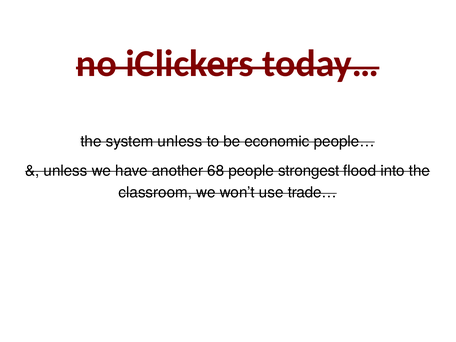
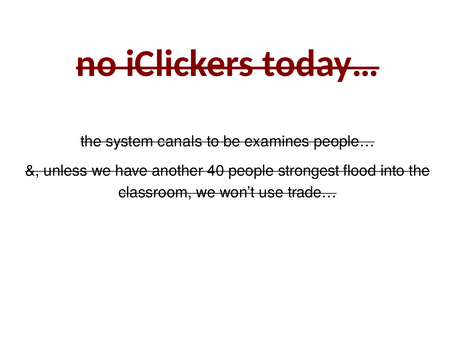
system unless: unless -> canals
economic: economic -> examines
68: 68 -> 40
